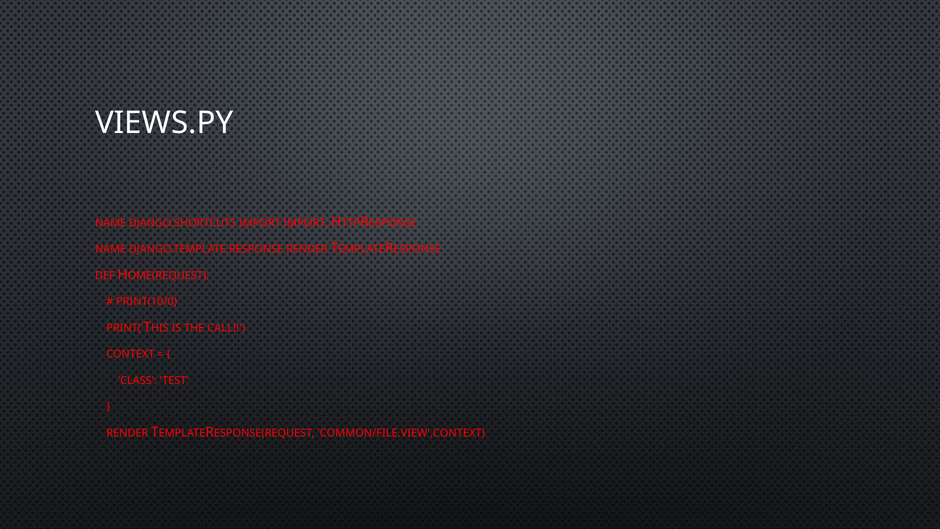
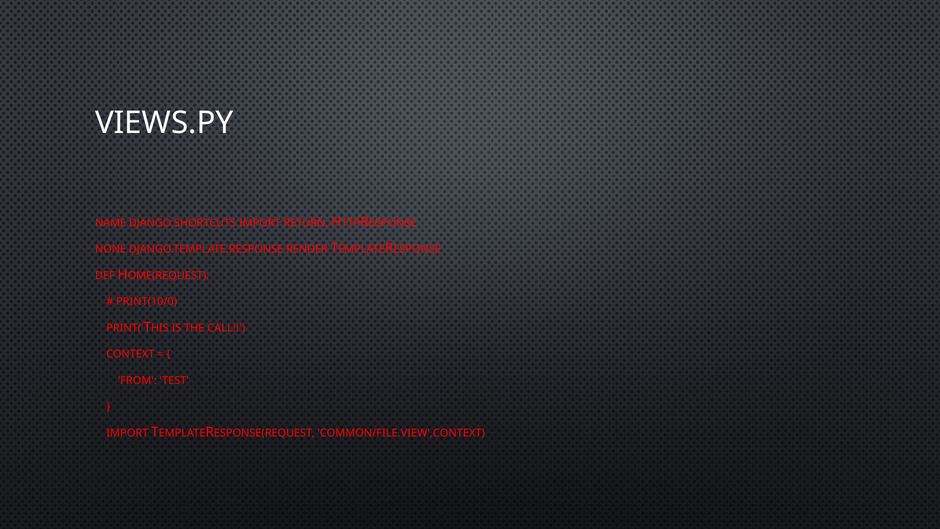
IMPORT IMPORT: IMPORT -> RETURN
NAME at (111, 249): NAME -> NONE
CLASS: CLASS -> FROM
RENDER at (127, 433): RENDER -> IMPORT
